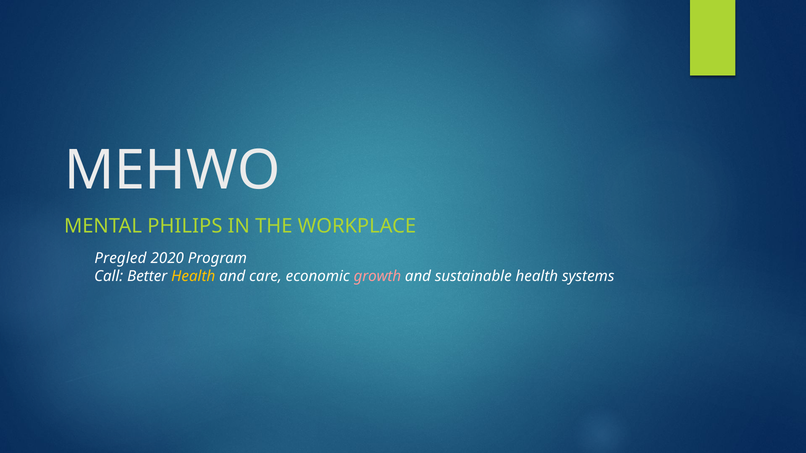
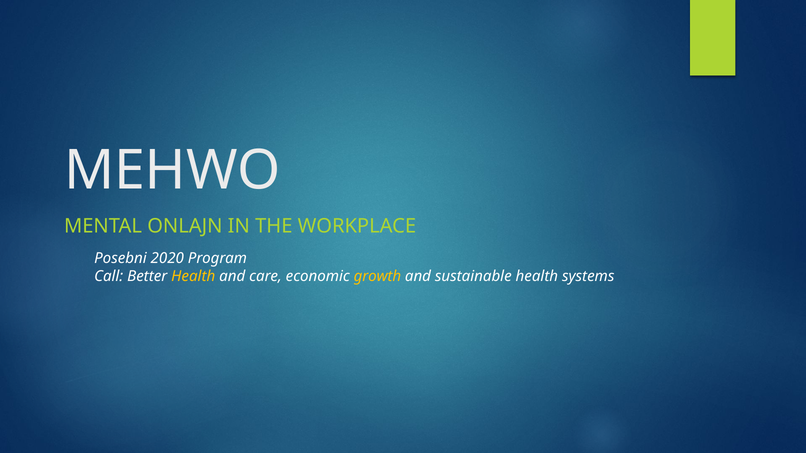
PHILIPS: PHILIPS -> ONLAJN
Pregled: Pregled -> Posebni
growth colour: pink -> yellow
